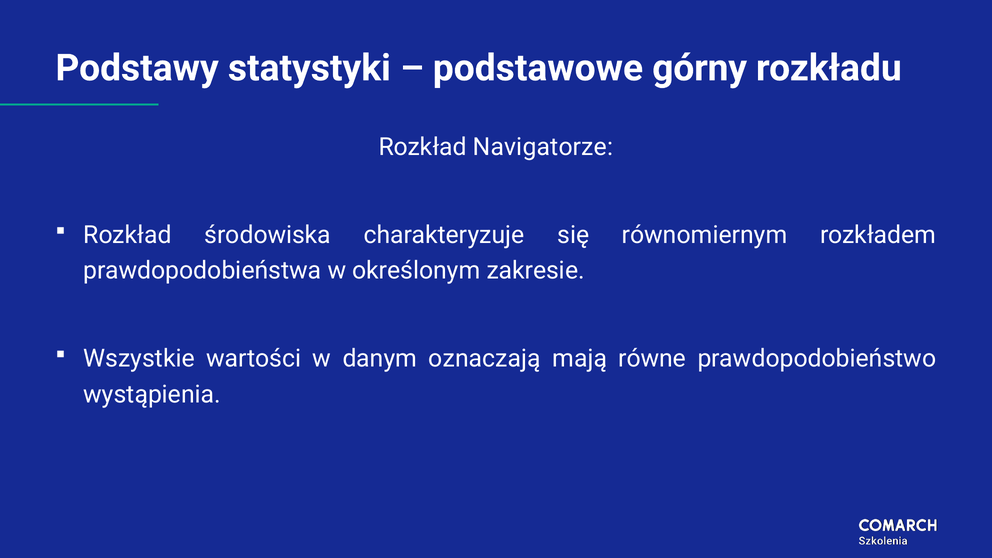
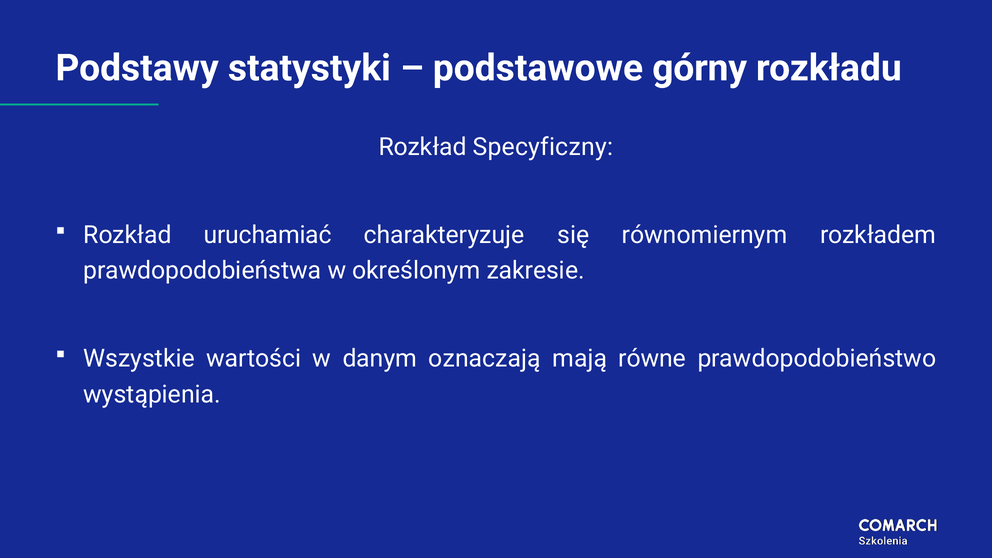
Navigatorze: Navigatorze -> Specyficzny
środowiska: środowiska -> uruchamiać
